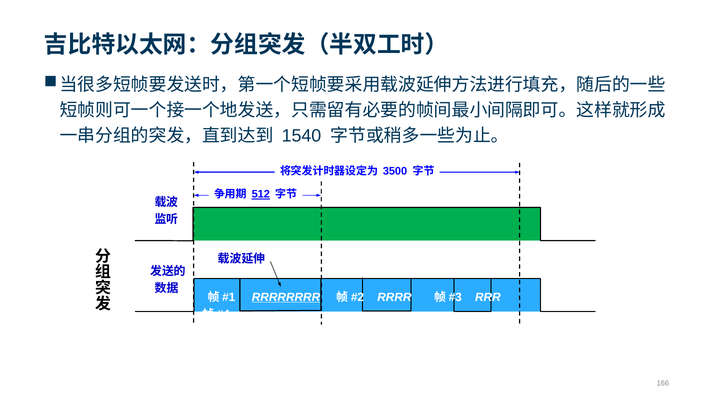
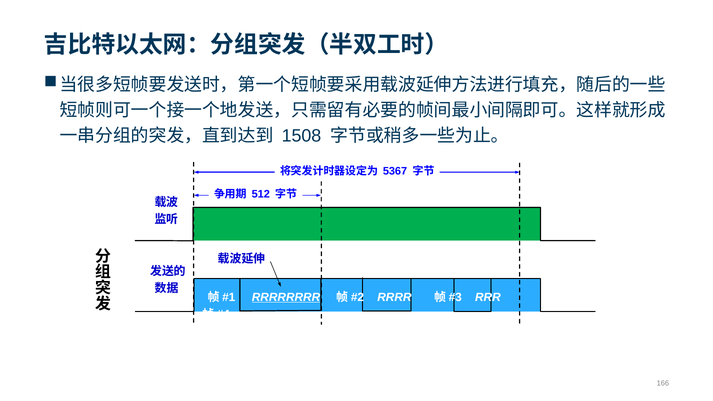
1540: 1540 -> 1508
3500: 3500 -> 5367
512 underline: present -> none
